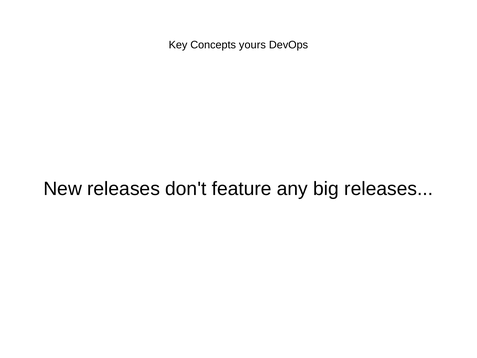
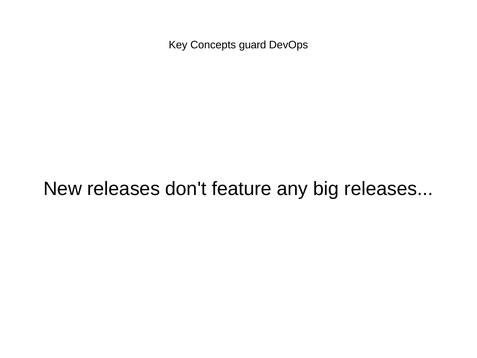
yours: yours -> guard
